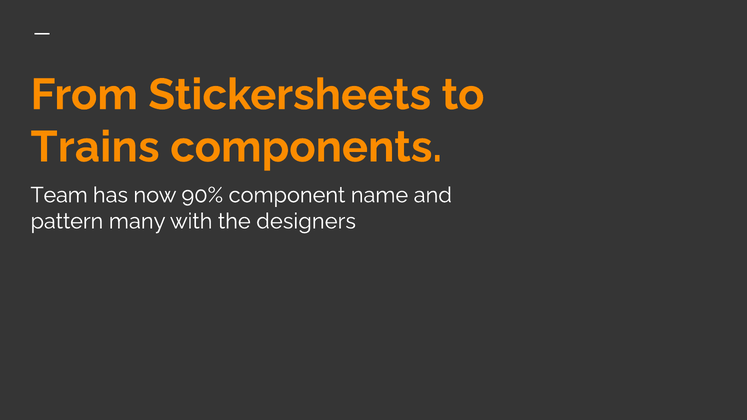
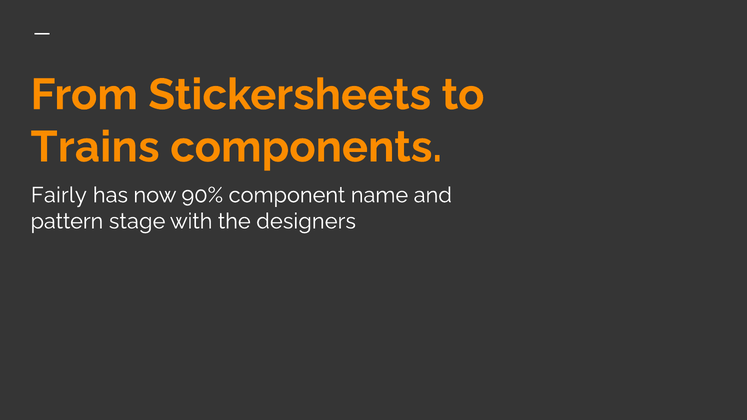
Team: Team -> Fairly
many: many -> stage
